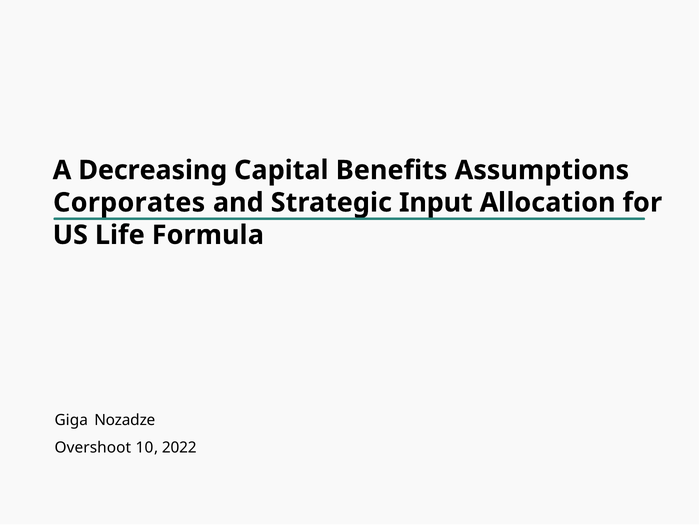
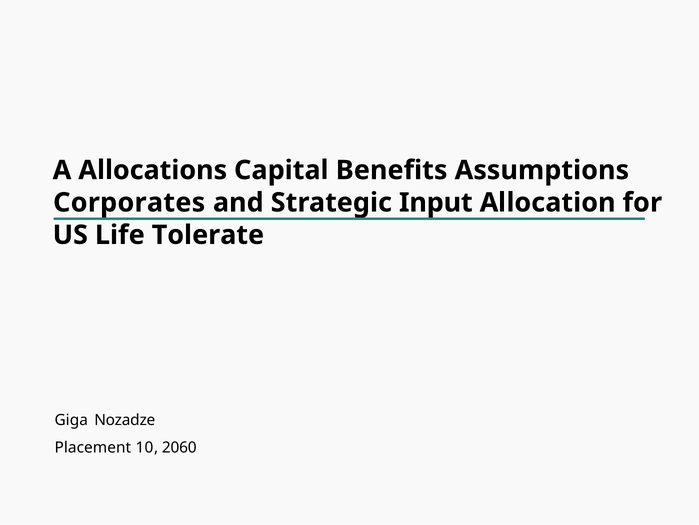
Decreasing: Decreasing -> Allocations
Formula: Formula -> Tolerate
Overshoot: Overshoot -> Placement
2022: 2022 -> 2060
